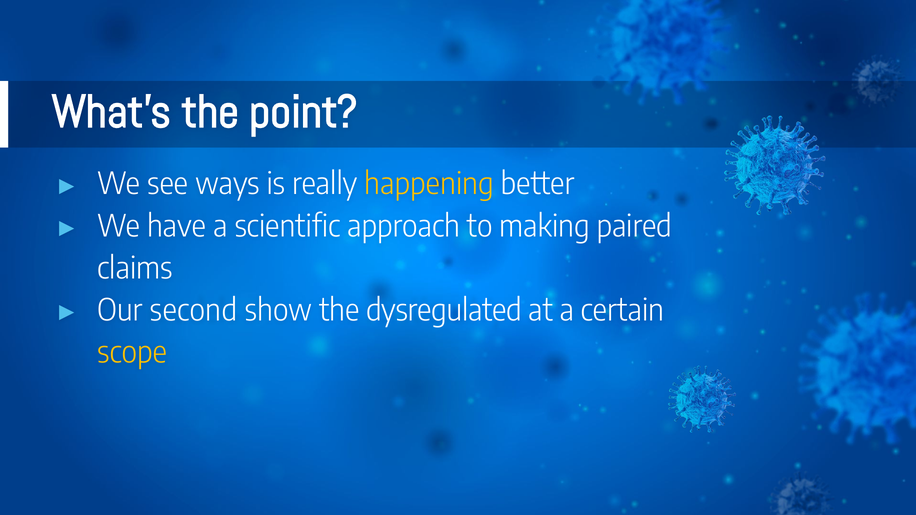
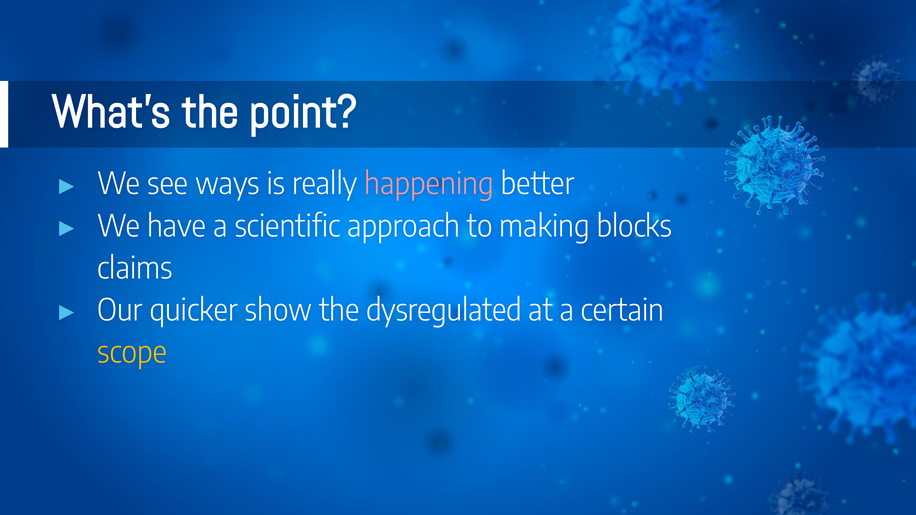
happening colour: yellow -> pink
paired: paired -> blocks
second: second -> quicker
